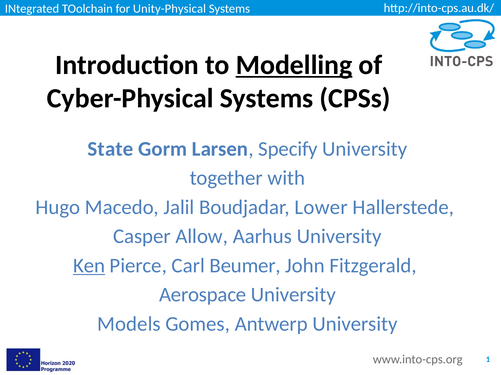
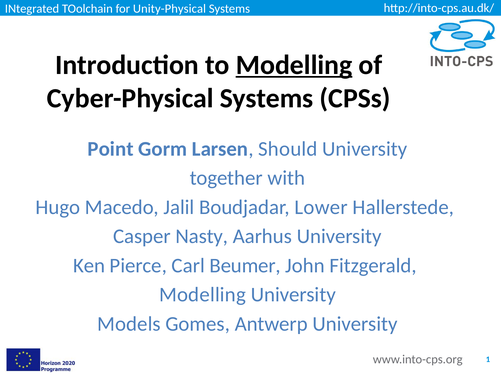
State: State -> Point
Specify: Specify -> Should
Allow: Allow -> Nasty
Ken underline: present -> none
Aerospace at (203, 295): Aerospace -> Modelling
